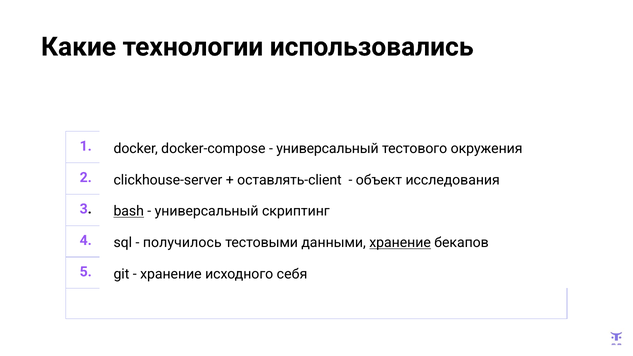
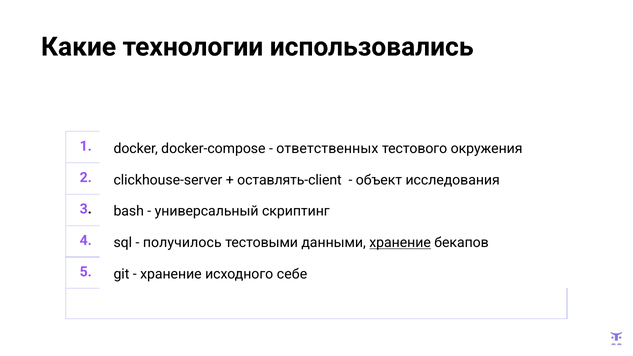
универсальный at (328, 148): универсальный -> ответственных
bash underline: present -> none
себя: себя -> себе
